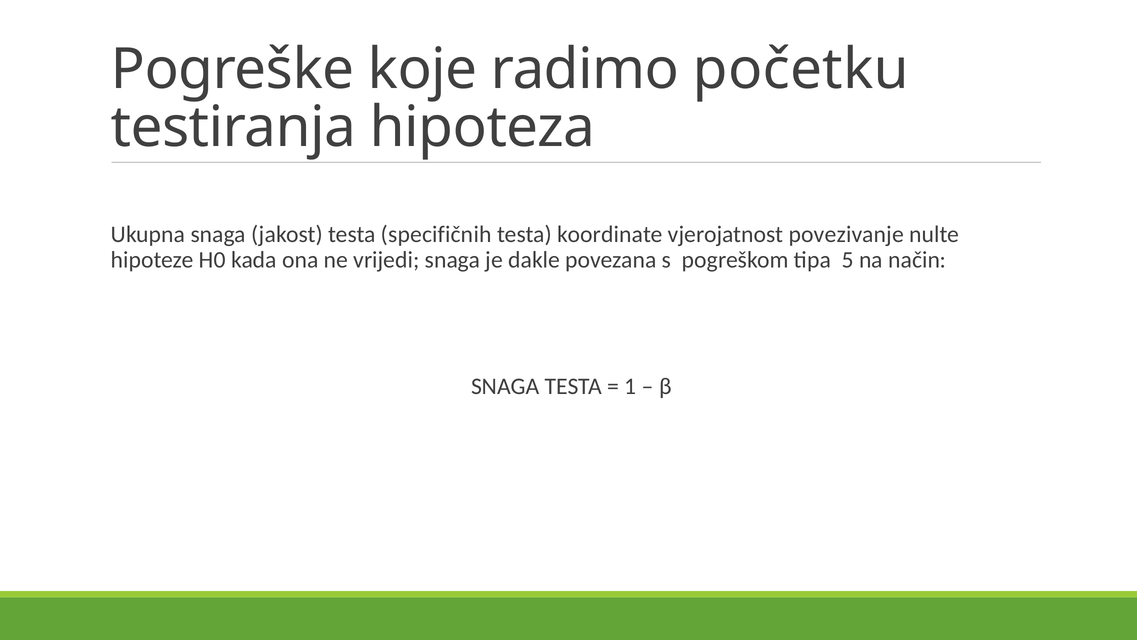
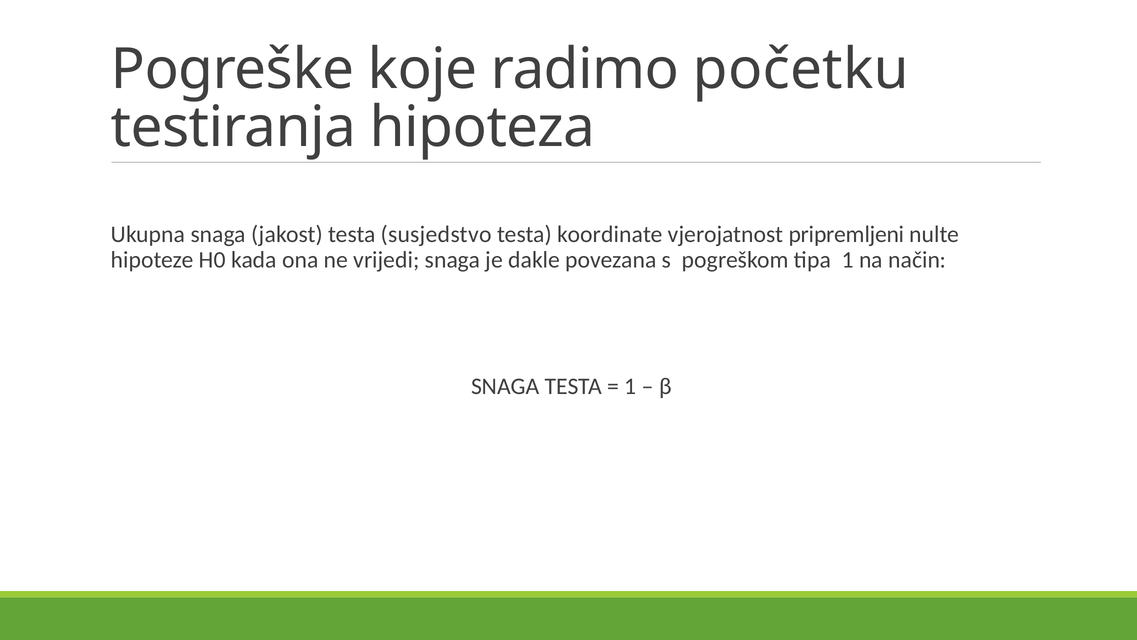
specifičnih: specifičnih -> susjedstvo
povezivanje: povezivanje -> pripremljeni
tipa 5: 5 -> 1
